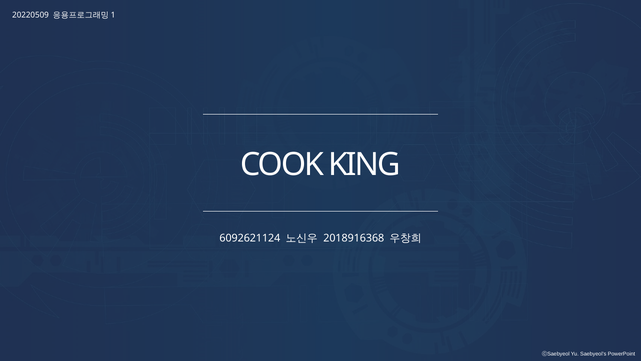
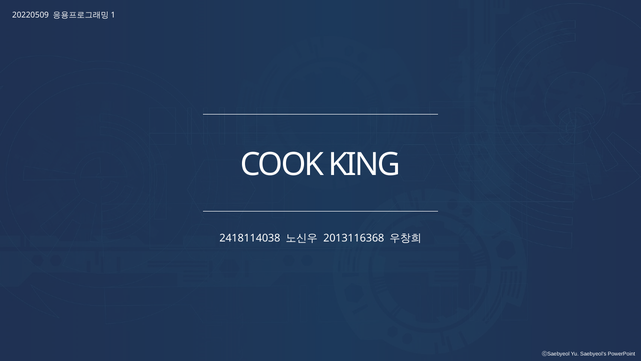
6092621124: 6092621124 -> 2418114038
2018916368: 2018916368 -> 2013116368
